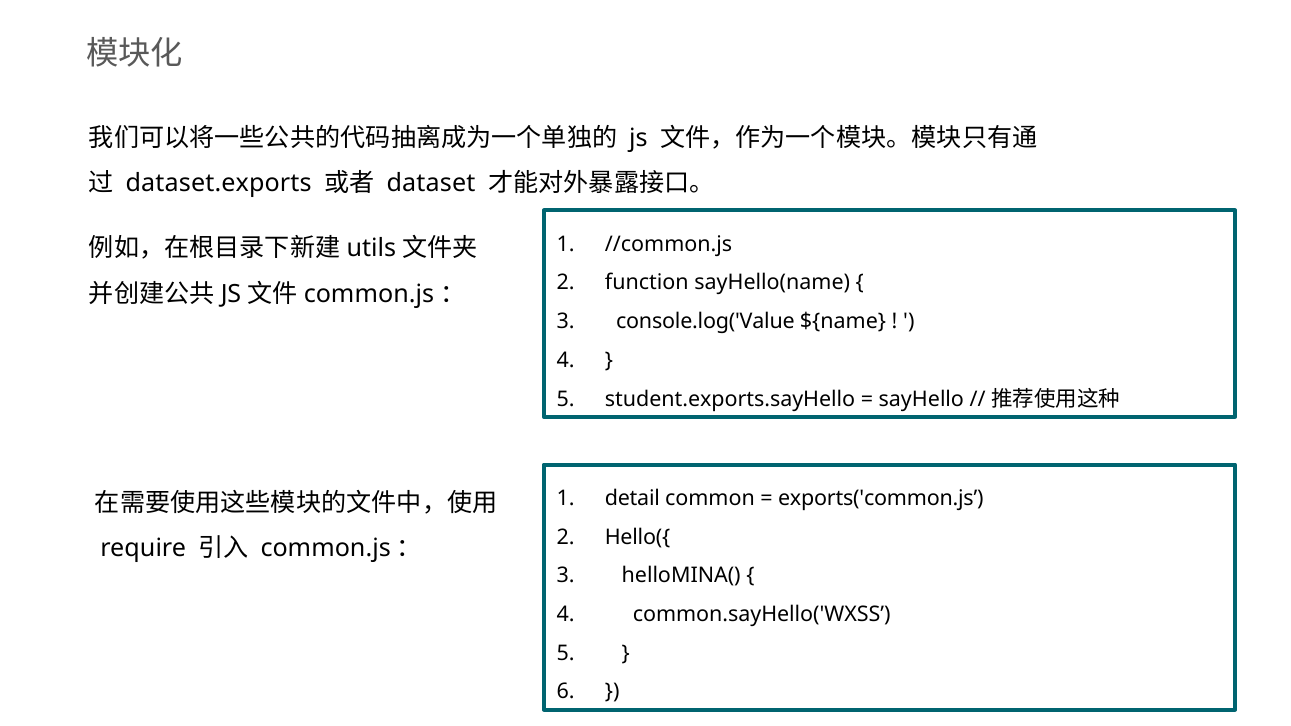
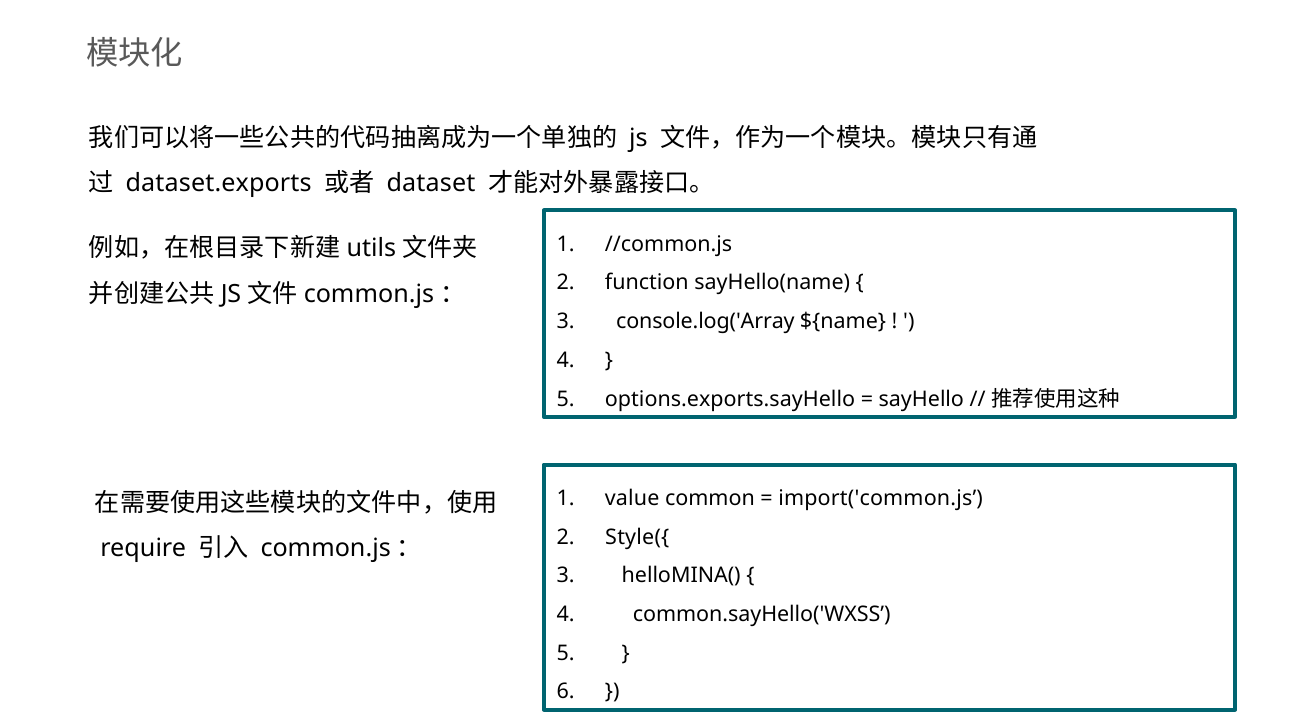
console.log('Value: console.log('Value -> console.log('Array
student.exports.sayHello: student.exports.sayHello -> options.exports.sayHello
detail: detail -> value
exports('common.js: exports('common.js -> import('common.js
Hello({: Hello({ -> Style({
